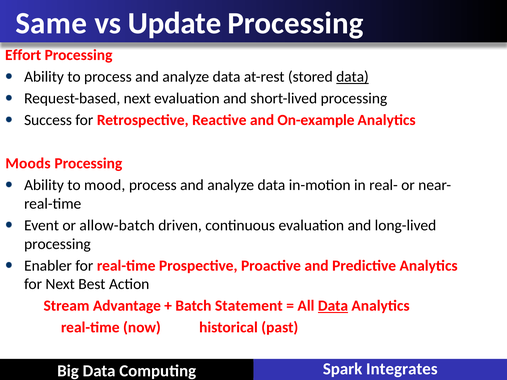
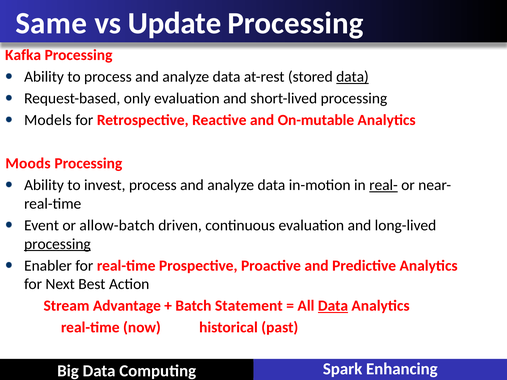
Effort: Effort -> Kafka
Request-based next: next -> only
Success: Success -> Models
On-example: On-example -> On-mutable
mood: mood -> invest
real- underline: none -> present
processing at (57, 244) underline: none -> present
Integrates: Integrates -> Enhancing
